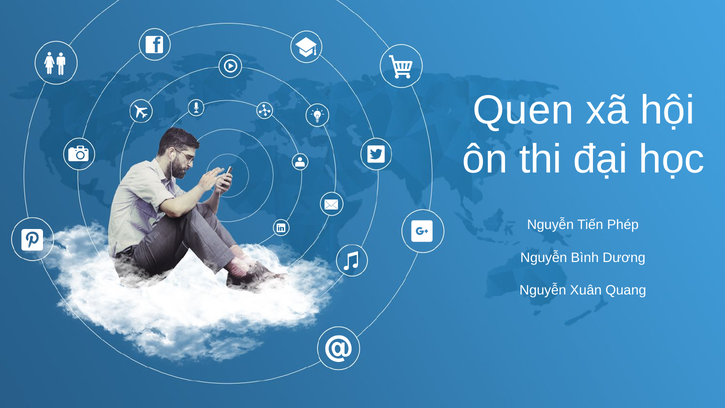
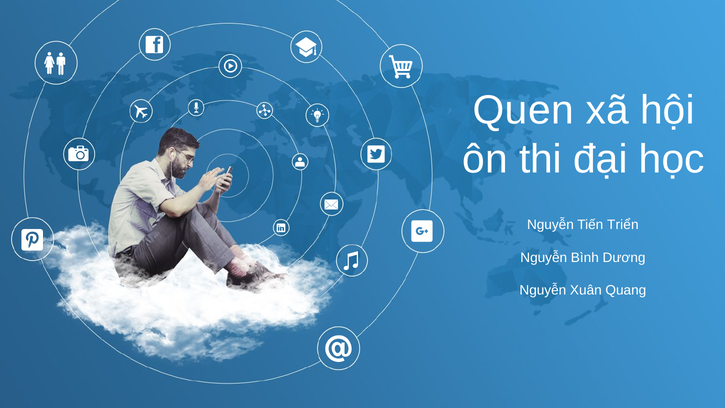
Phép: Phép -> Triển
